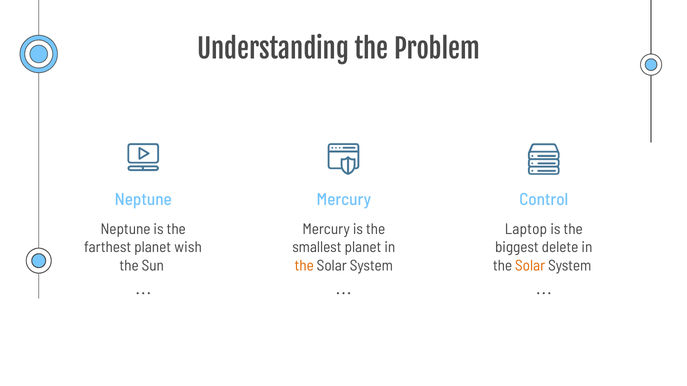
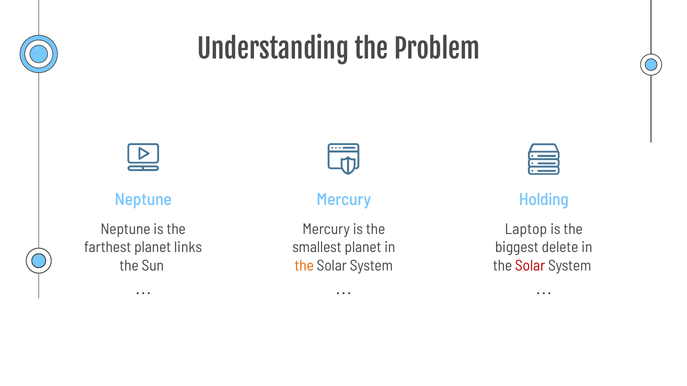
Control: Control -> Holding
wish: wish -> links
Solar at (530, 266) colour: orange -> red
